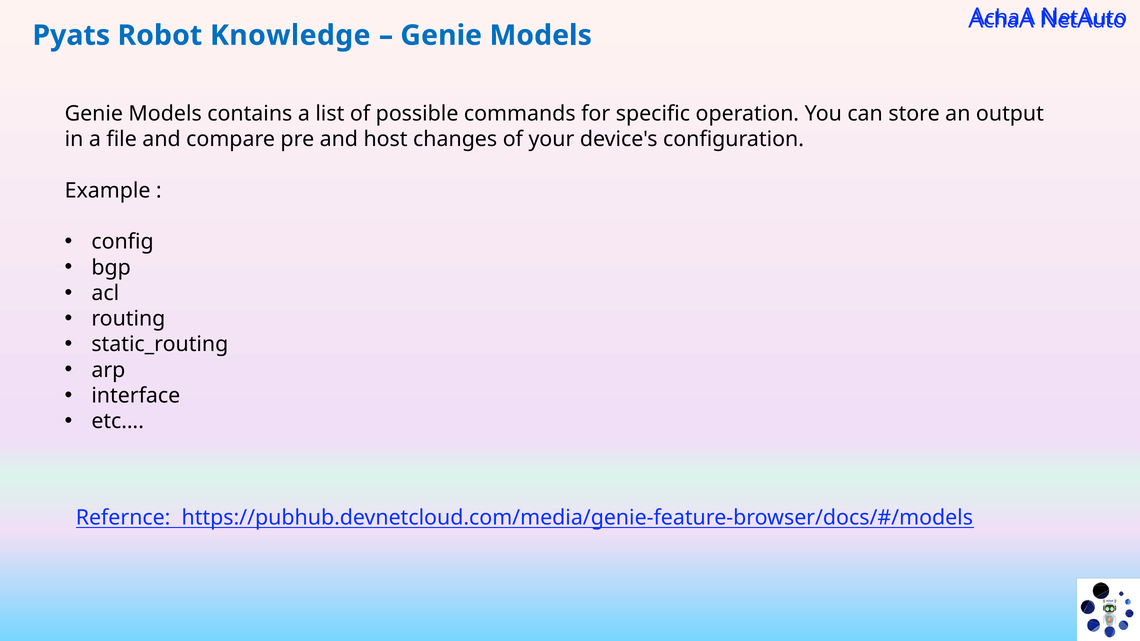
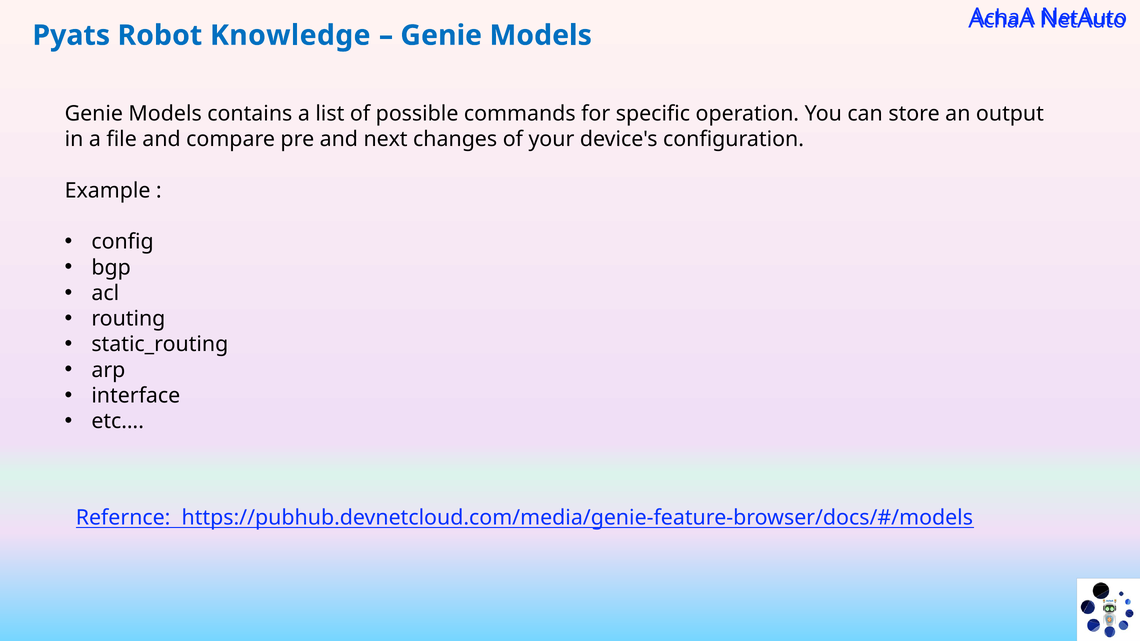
host: host -> next
